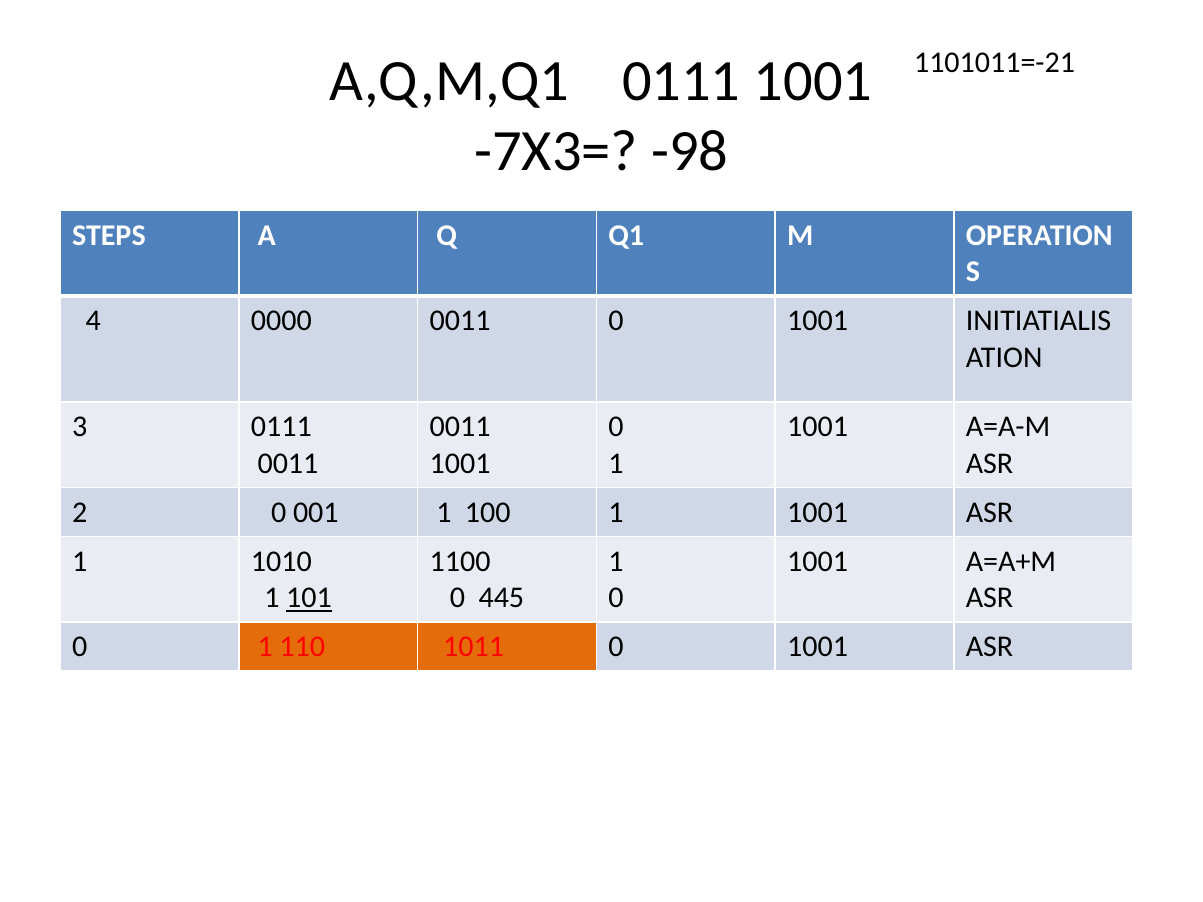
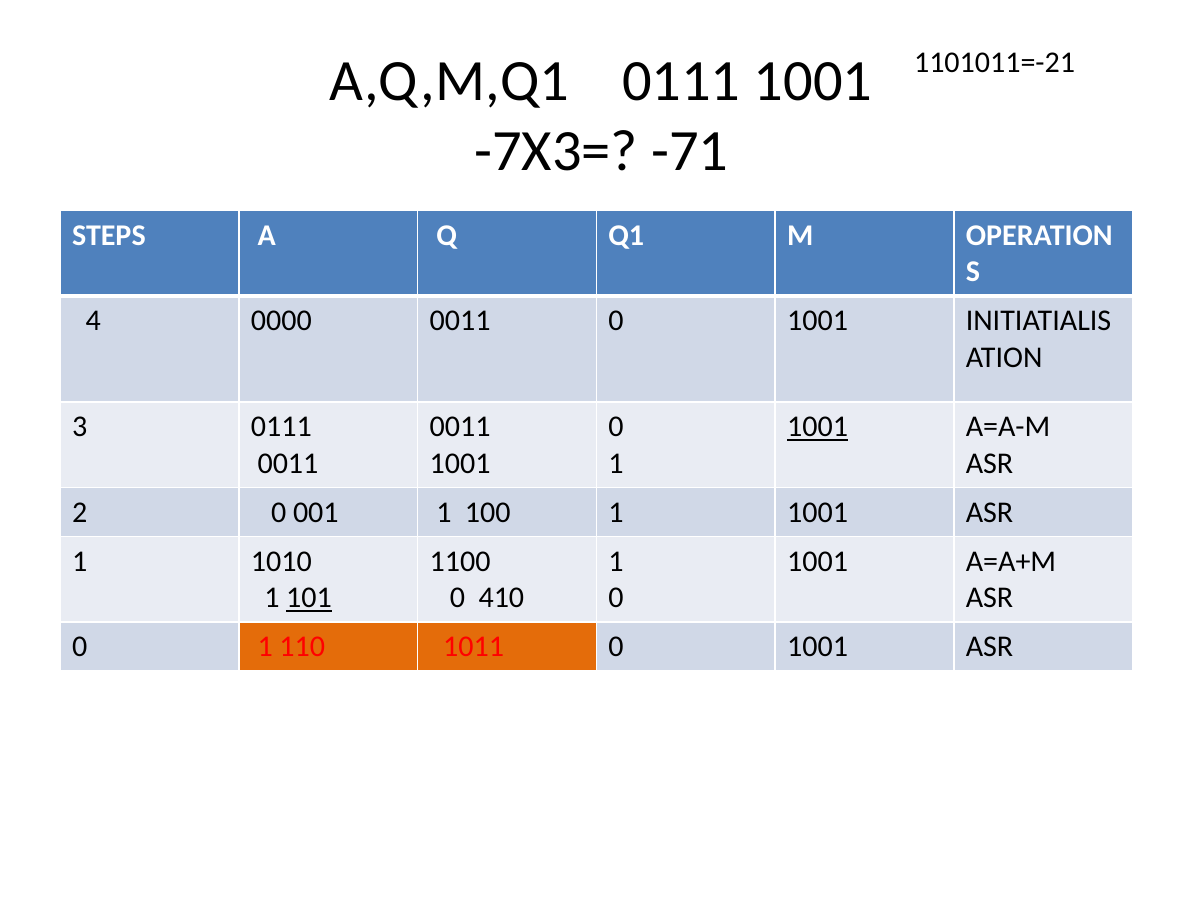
-98: -98 -> -71
1001 at (818, 427) underline: none -> present
445: 445 -> 410
